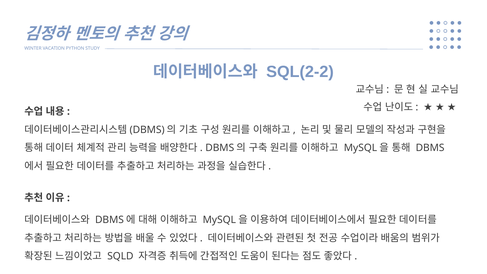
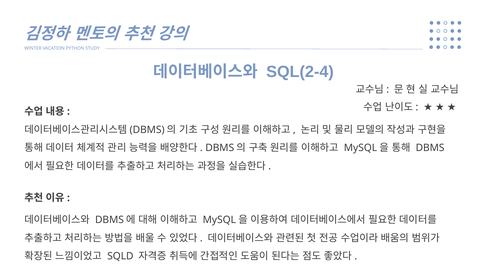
SQL(2-2: SQL(2-2 -> SQL(2-4
